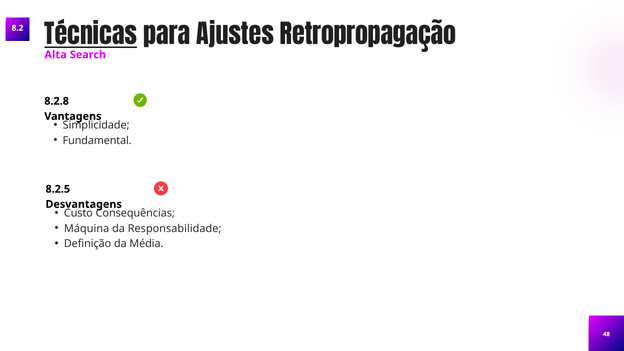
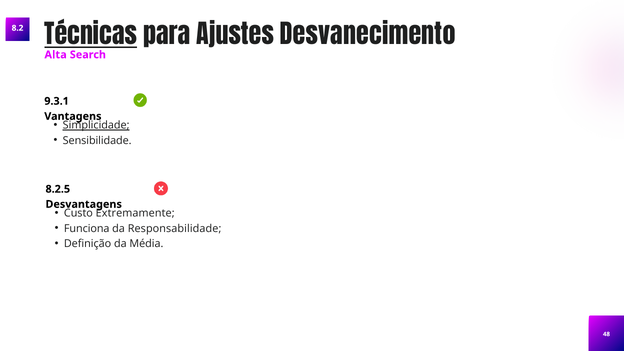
Retropropagação: Retropropagação -> Desvanecimento
8.2.8: 8.2.8 -> 9.3.1
Simplicidade underline: none -> present
Fundamental: Fundamental -> Sensibilidade
Consequências: Consequências -> Extremamente
Máquina: Máquina -> Funciona
